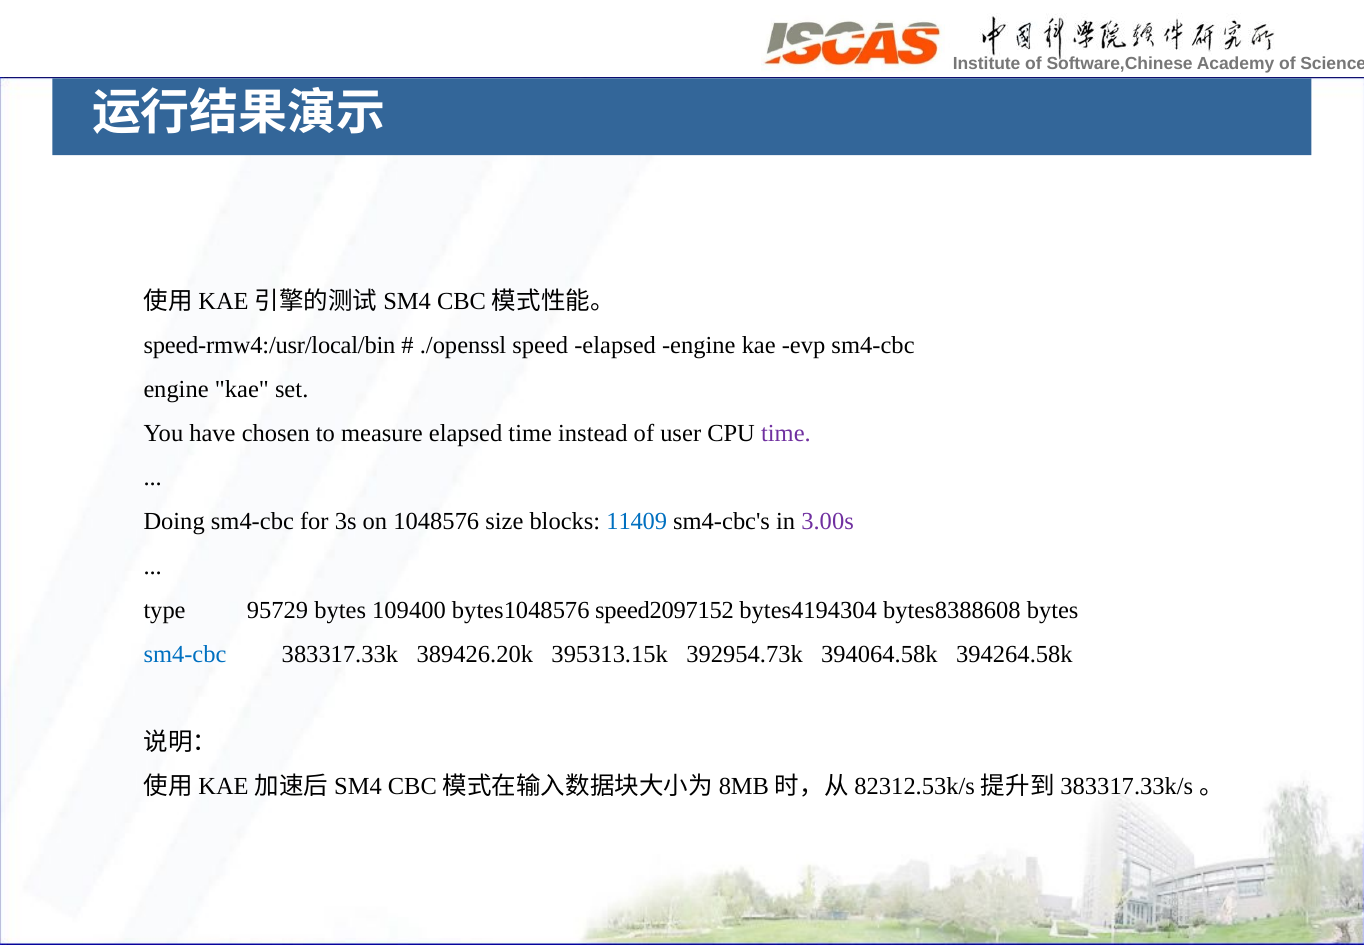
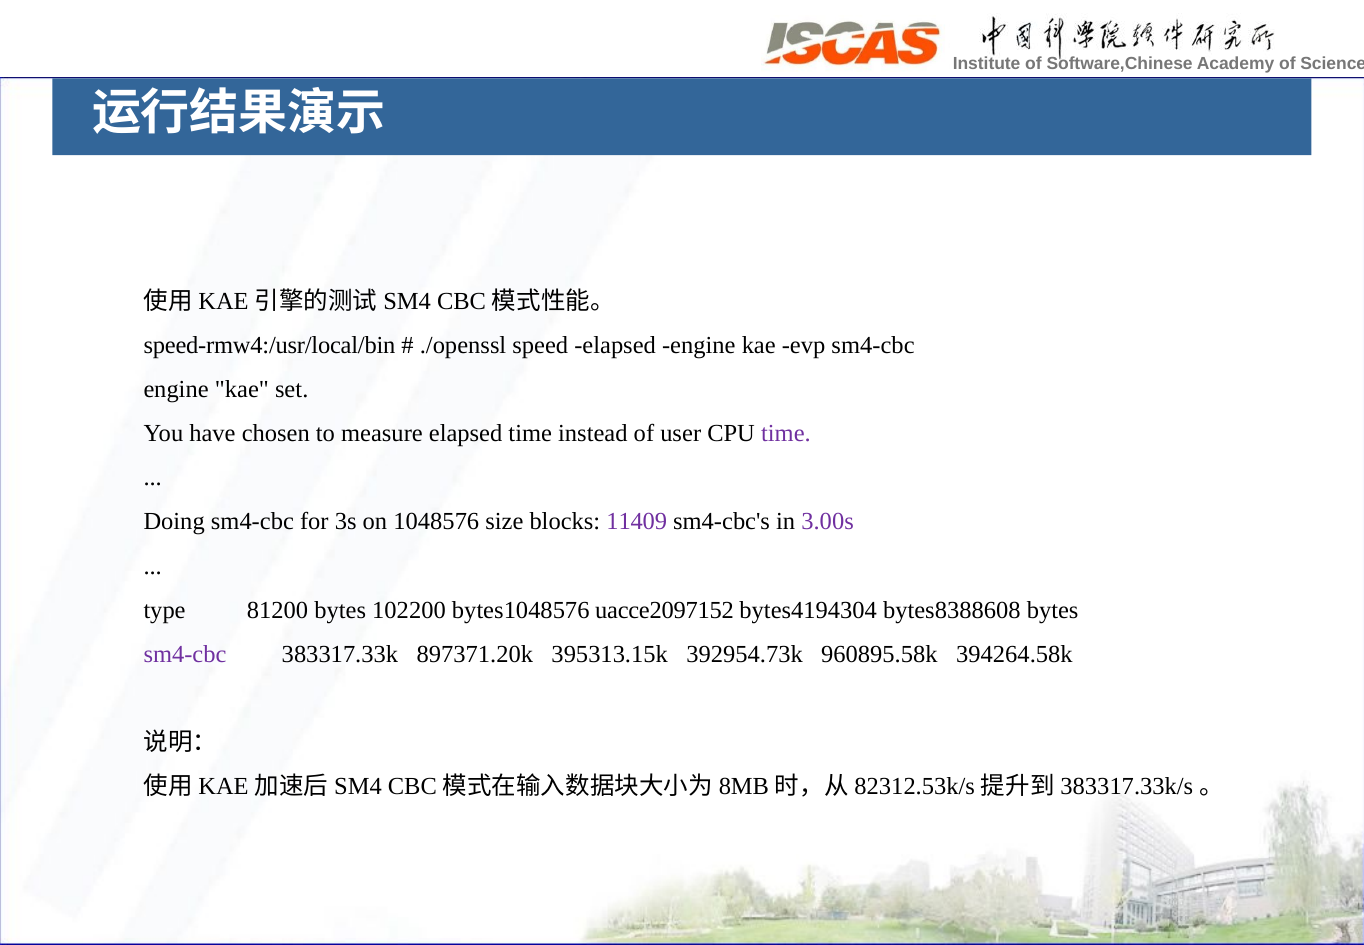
11409 colour: blue -> purple
95729: 95729 -> 81200
109400: 109400 -> 102200
speed2097152: speed2097152 -> uacce2097152
sm4-cbc at (185, 654) colour: blue -> purple
389426.20k: 389426.20k -> 897371.20k
394064.58k: 394064.58k -> 960895.58k
